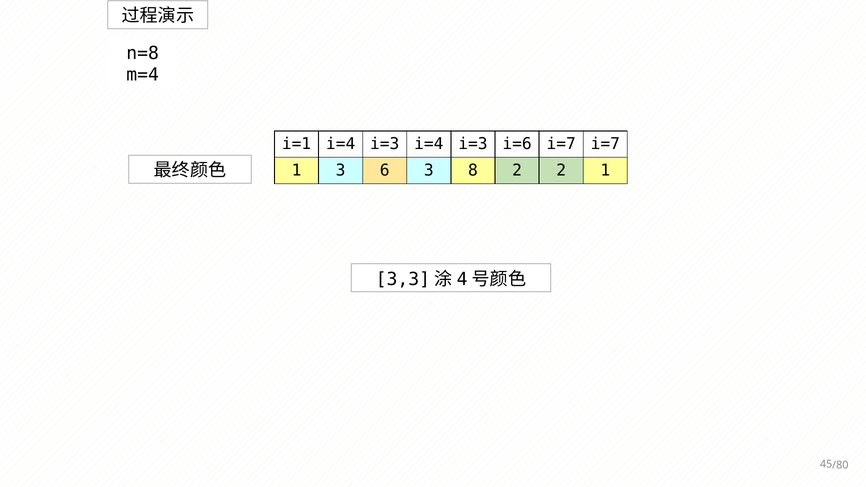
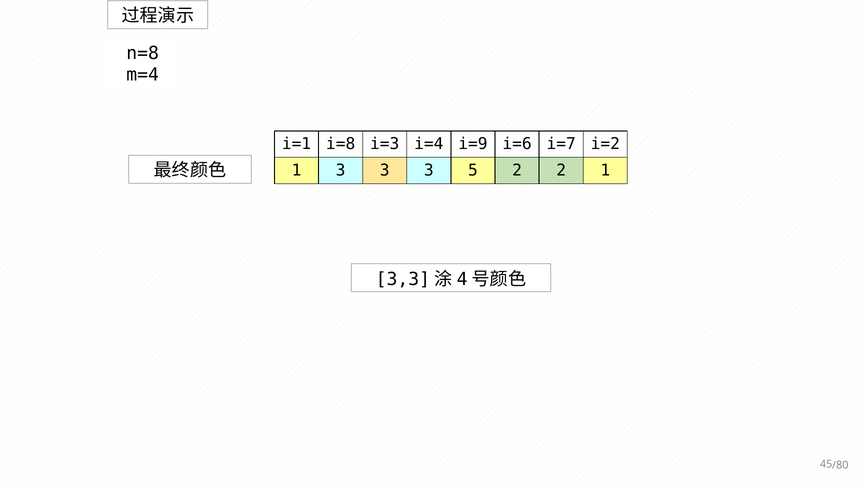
i=1 i=4: i=4 -> i=8
i=3 i=4 i=3: i=3 -> i=9
i=7 i=7: i=7 -> i=2
1 3 6: 6 -> 3
8: 8 -> 5
